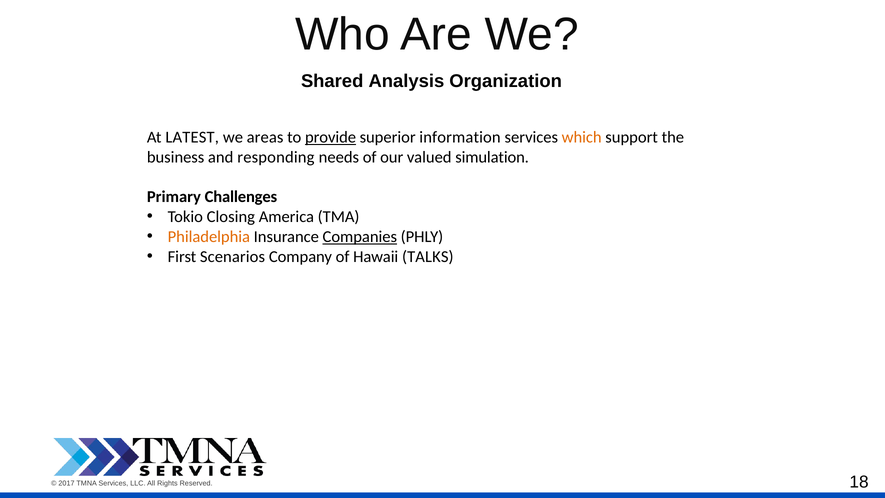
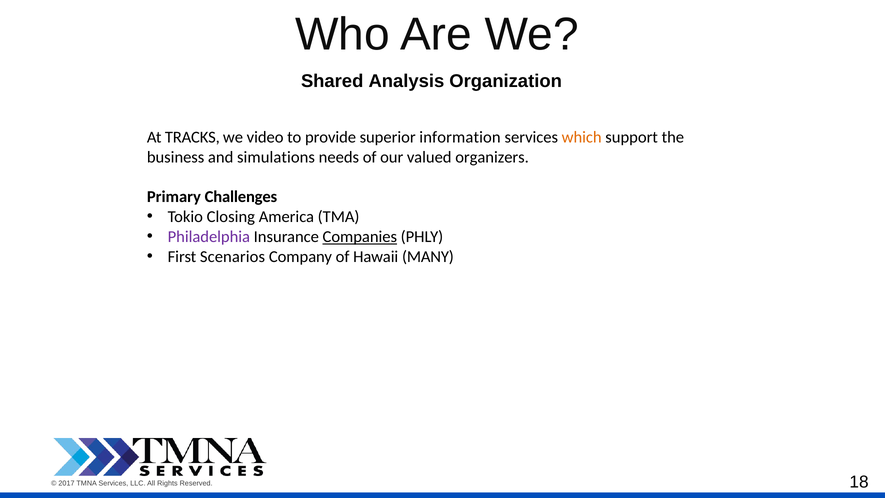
LATEST: LATEST -> TRACKS
areas: areas -> video
provide underline: present -> none
responding: responding -> simulations
simulation: simulation -> organizers
Philadelphia colour: orange -> purple
TALKS: TALKS -> MANY
